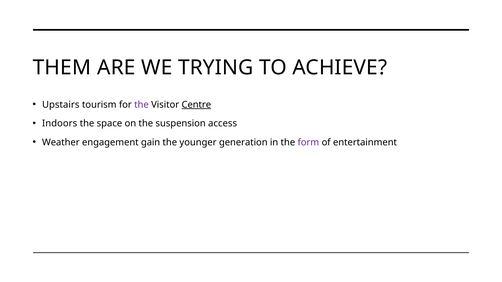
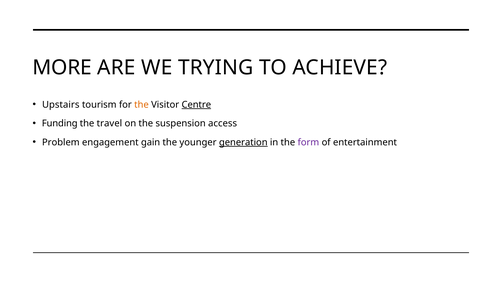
THEM: THEM -> MORE
the at (142, 105) colour: purple -> orange
Indoors: Indoors -> Funding
space: space -> travel
Weather: Weather -> Problem
generation underline: none -> present
